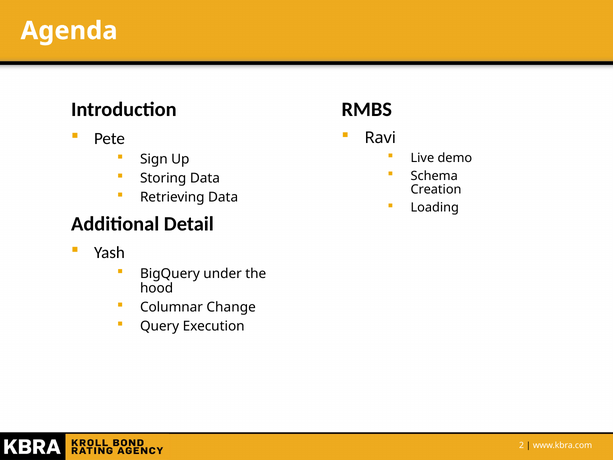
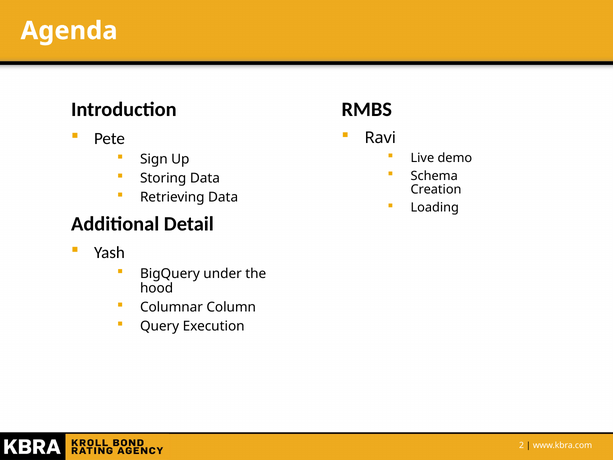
Change: Change -> Column
